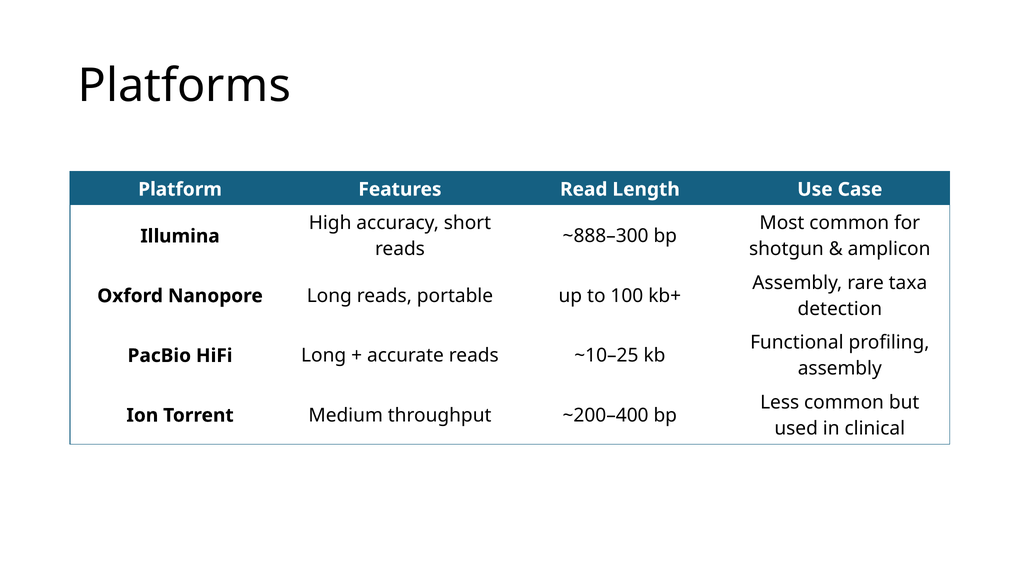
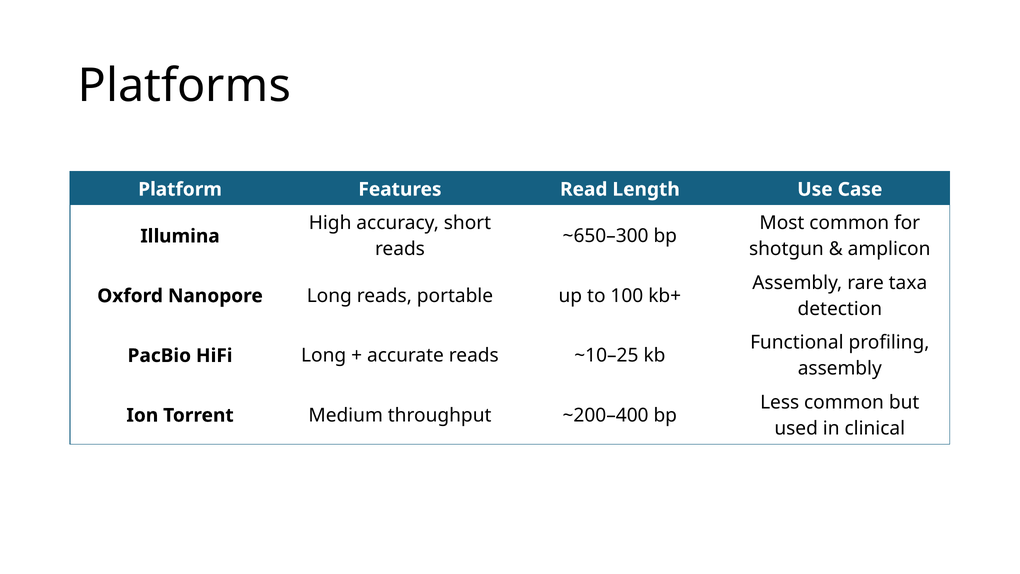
~888–300: ~888–300 -> ~650–300
